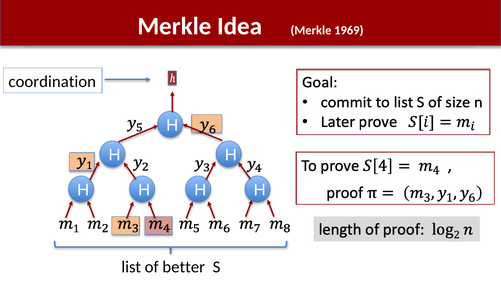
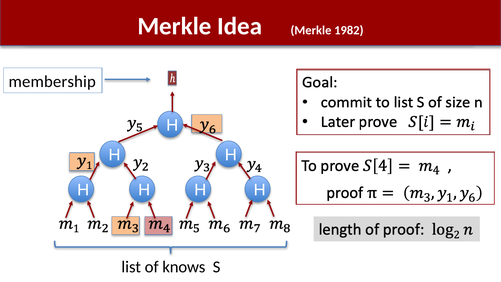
1969: 1969 -> 1982
coordination: coordination -> membership
better: better -> knows
